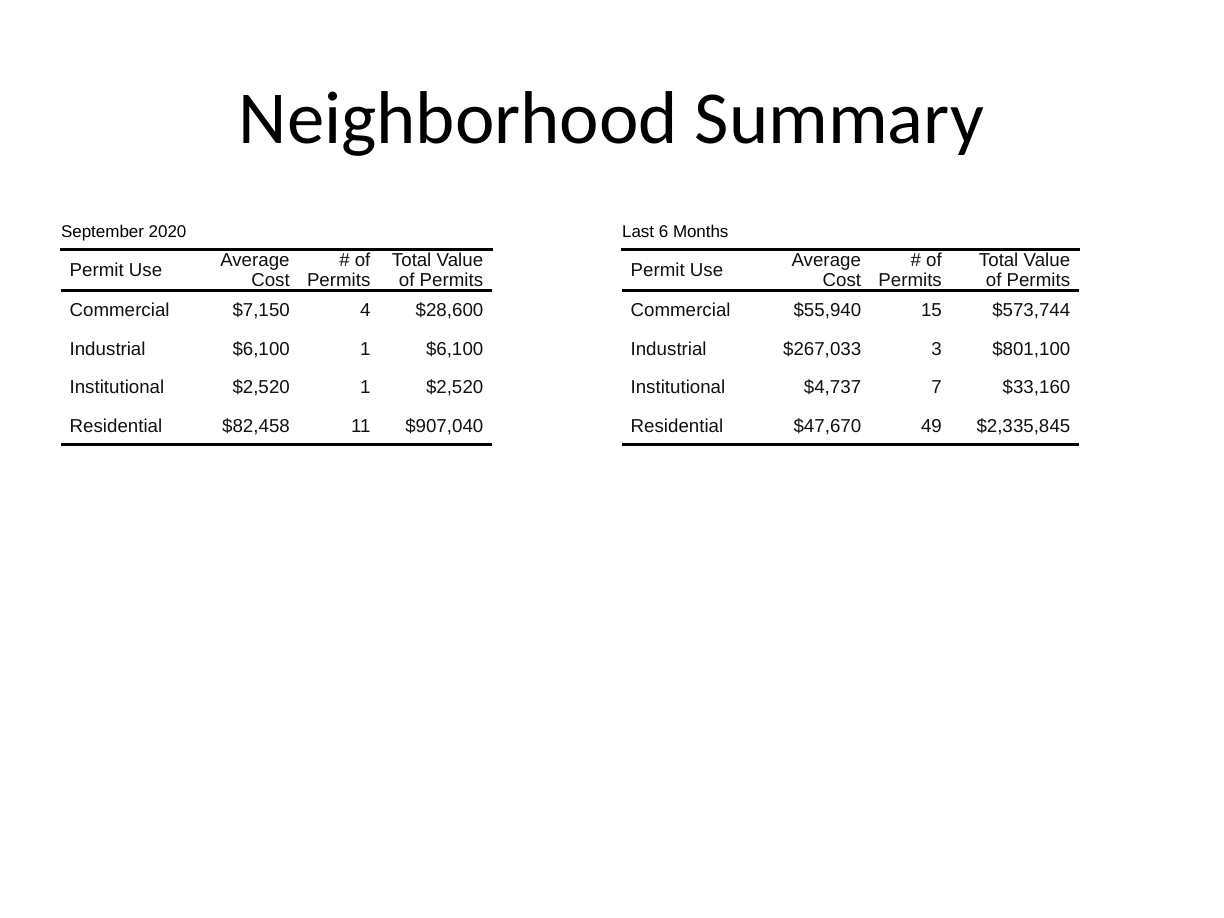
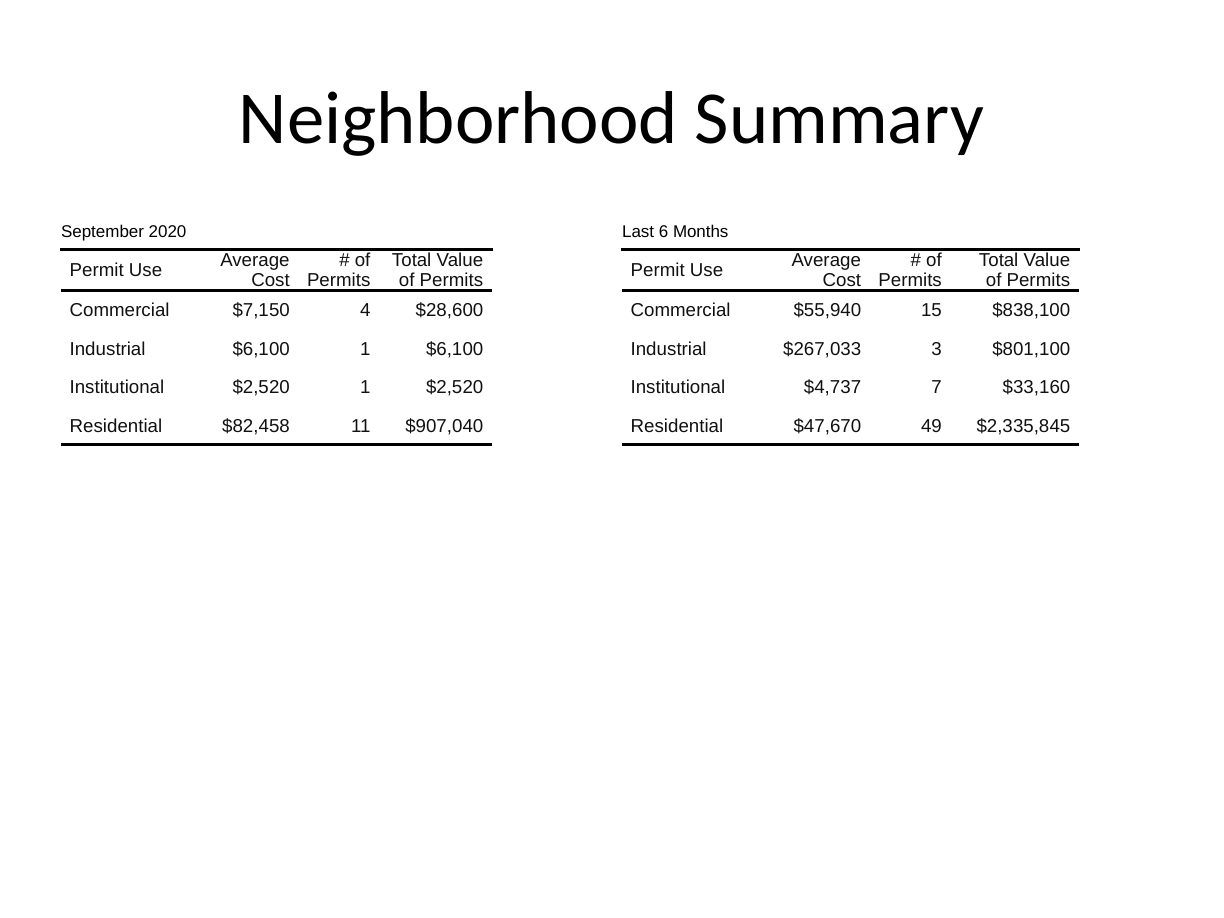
$573,744: $573,744 -> $838,100
